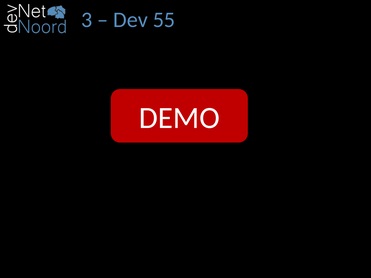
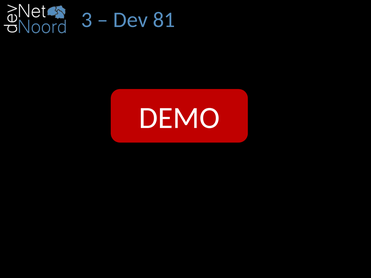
55: 55 -> 81
